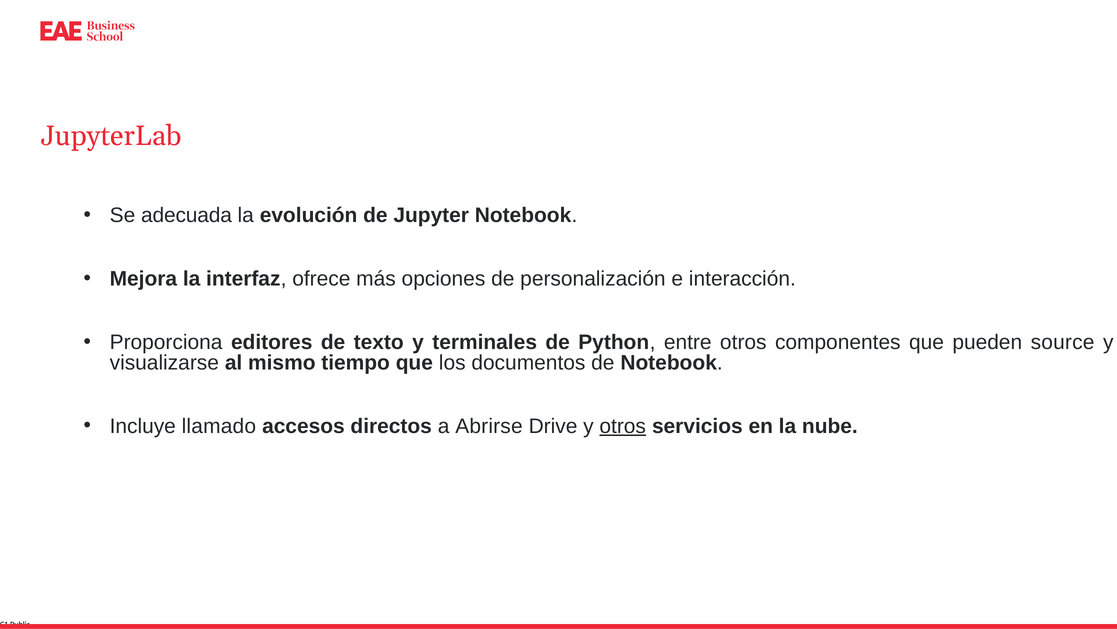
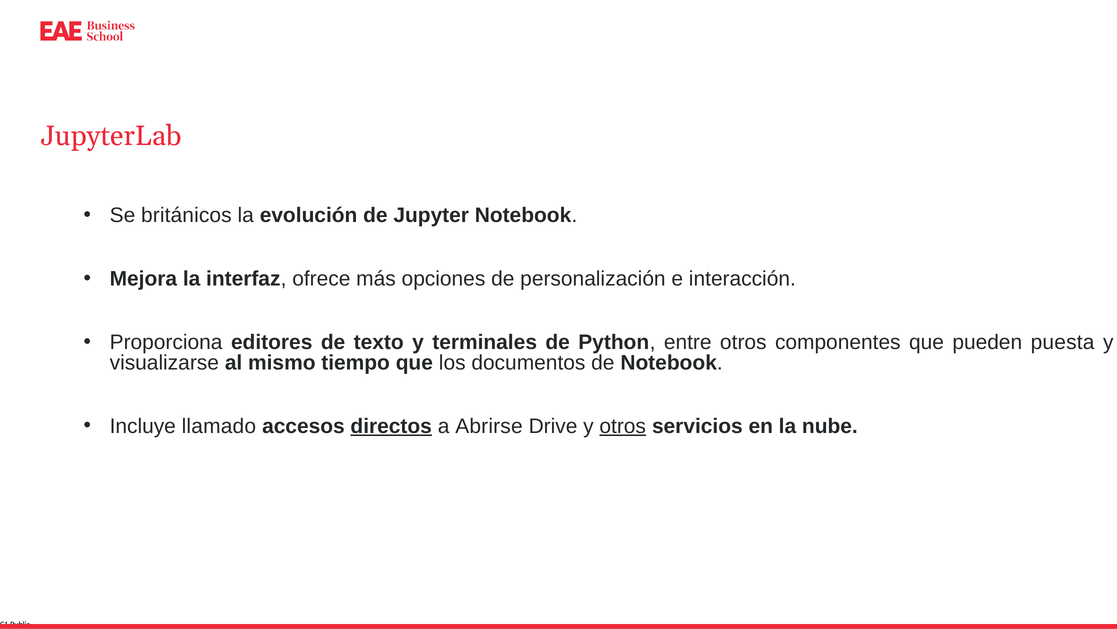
adecuada: adecuada -> británicos
source: source -> puesta
directos underline: none -> present
